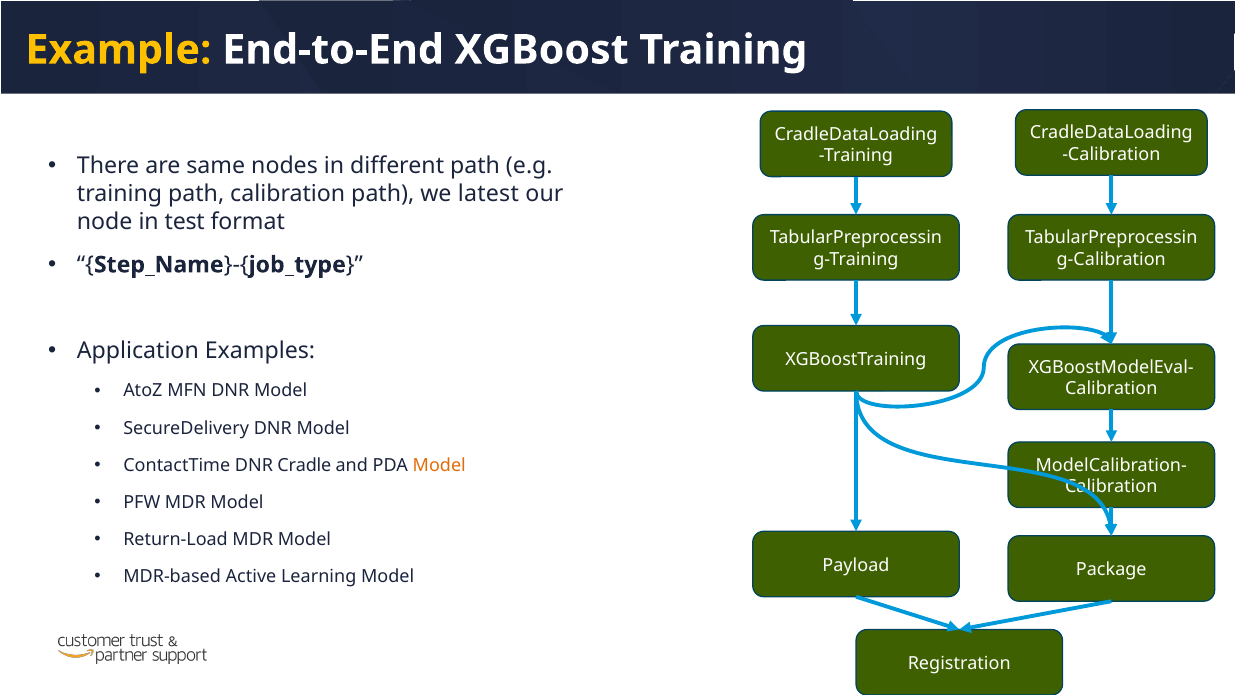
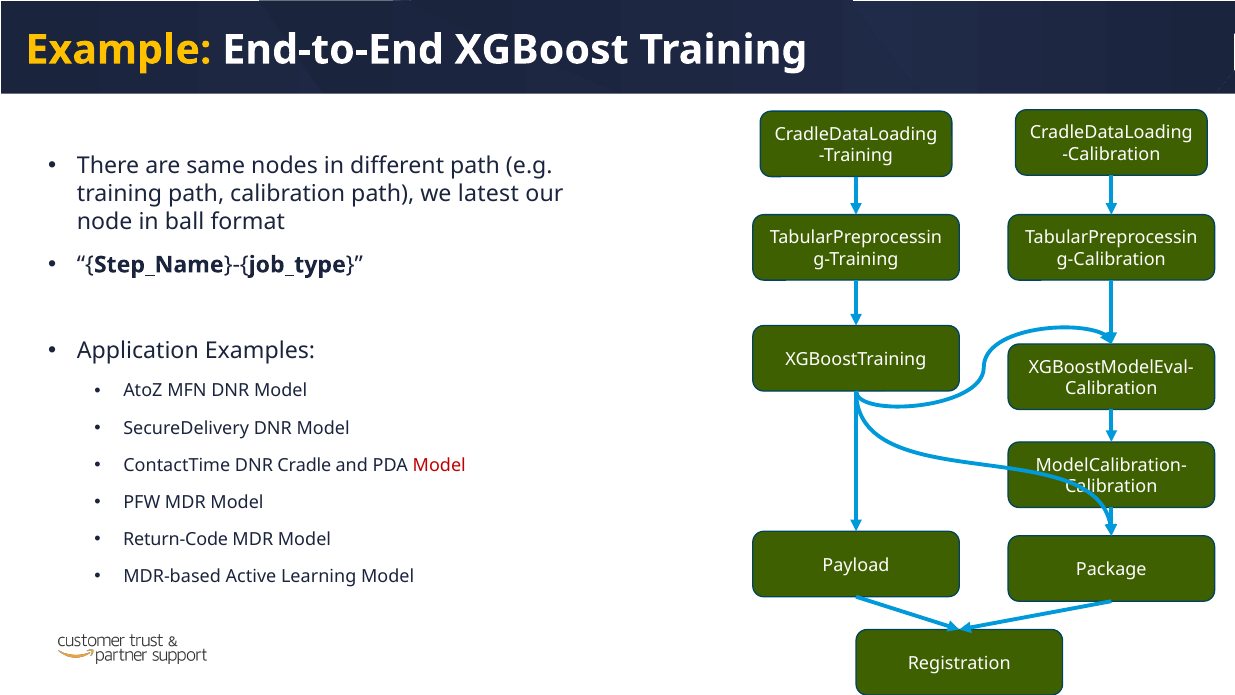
test: test -> ball
Model at (439, 465) colour: orange -> red
Return-Load: Return-Load -> Return-Code
